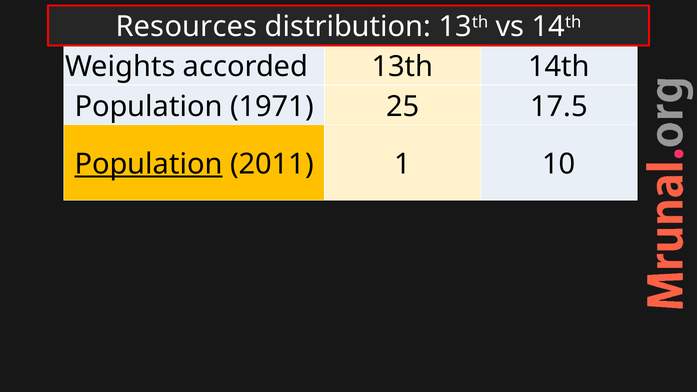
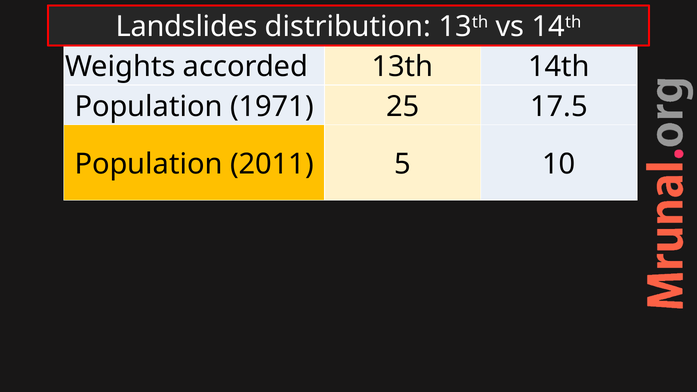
Resources: Resources -> Landslides
Population at (149, 164) underline: present -> none
1: 1 -> 5
